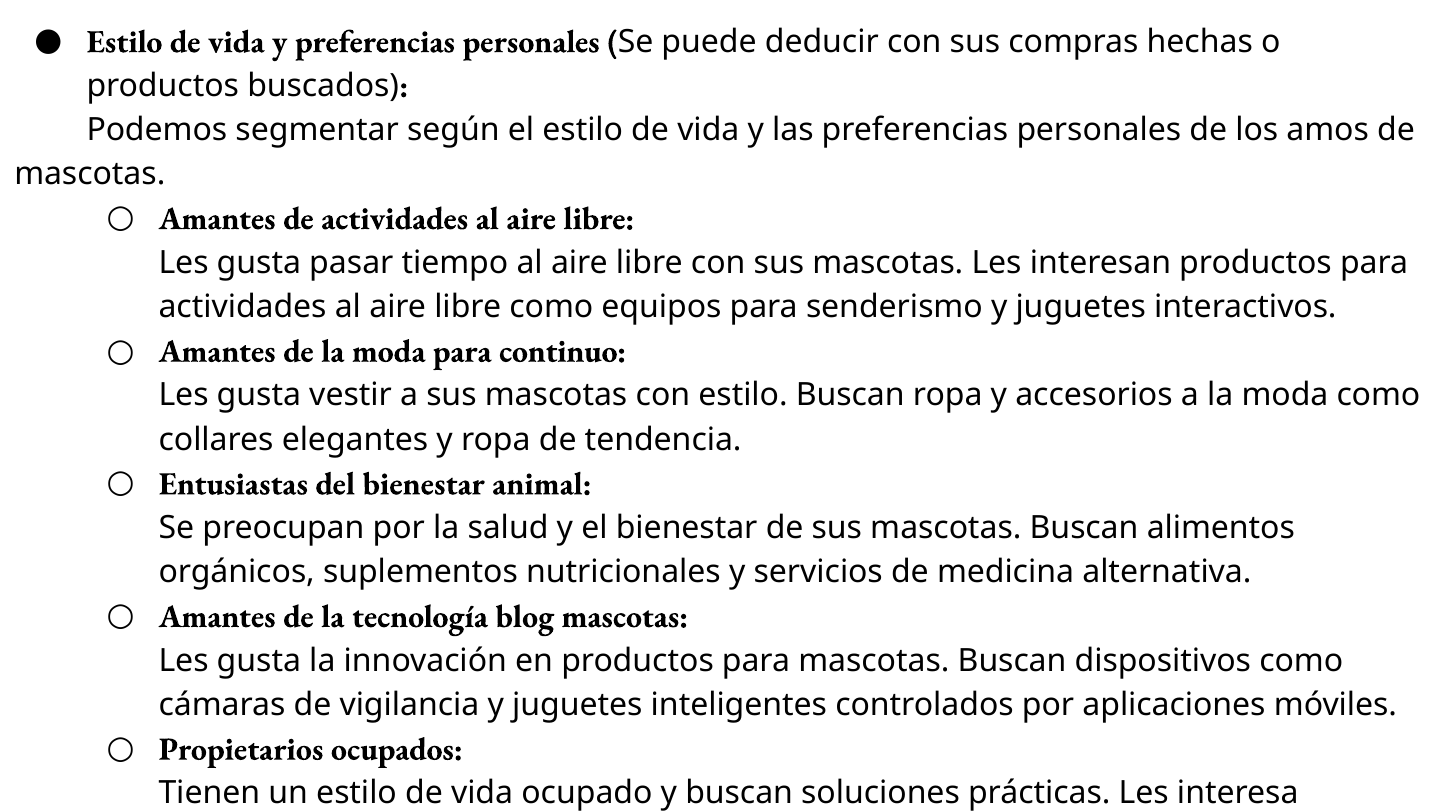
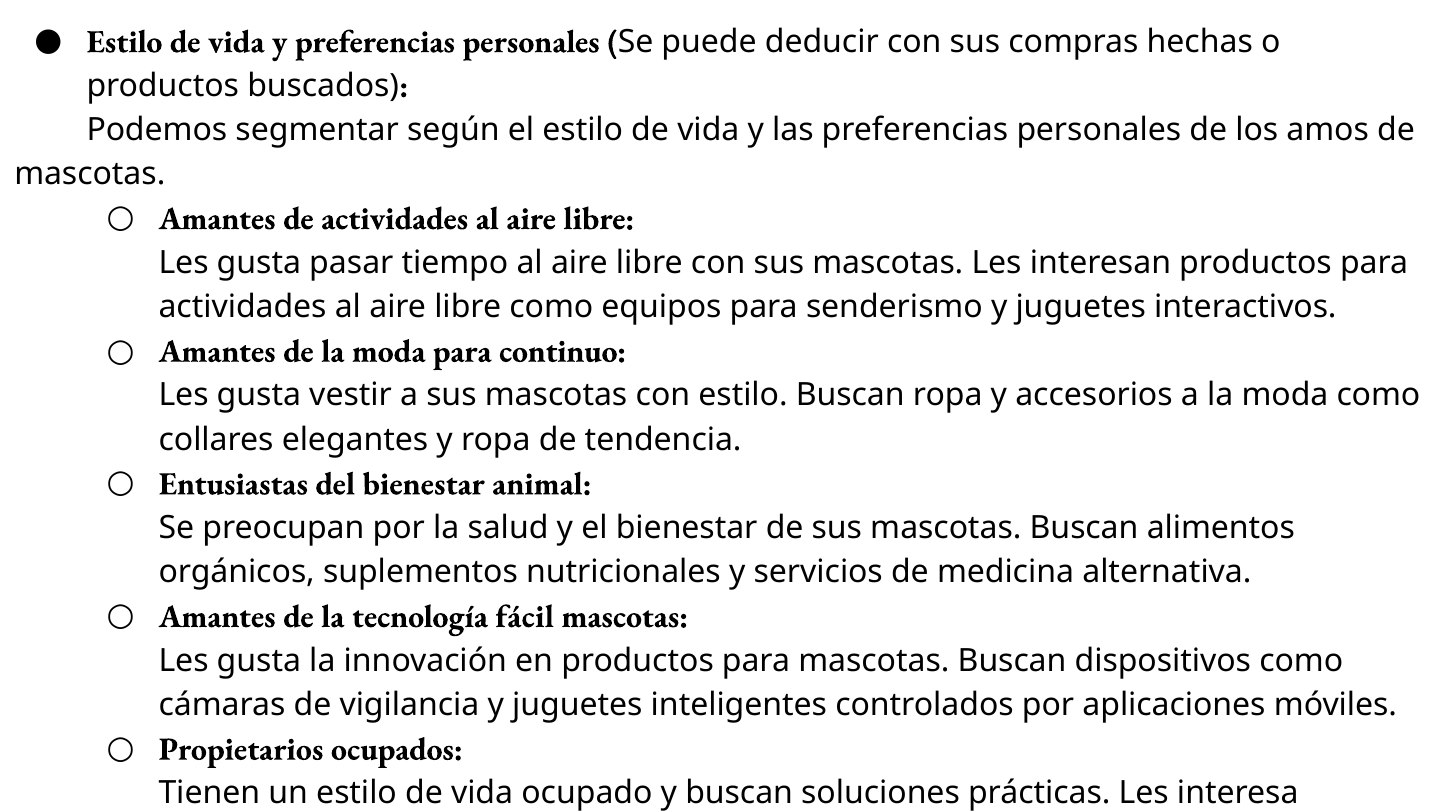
blog: blog -> fácil
